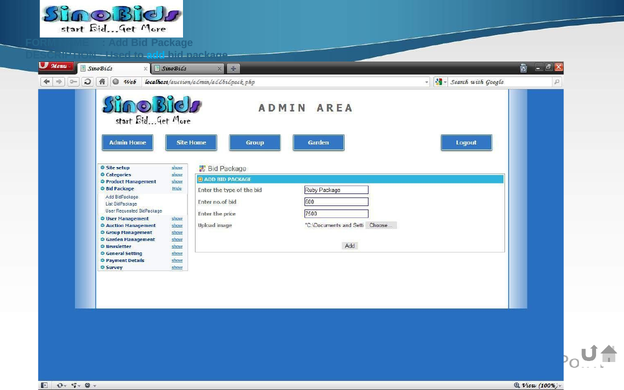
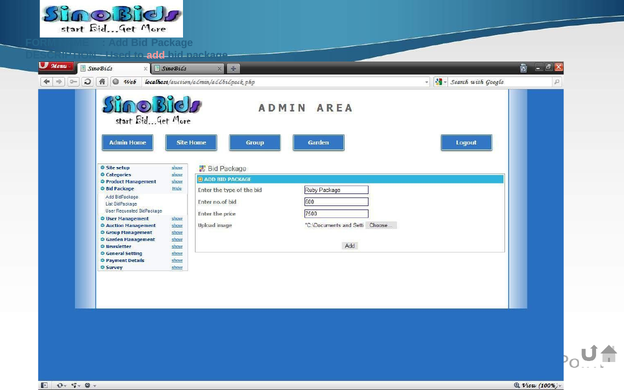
add at (156, 55) colour: light blue -> pink
